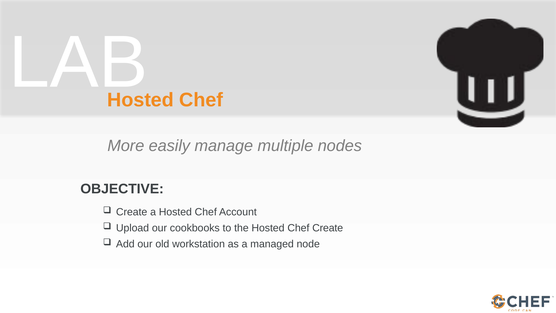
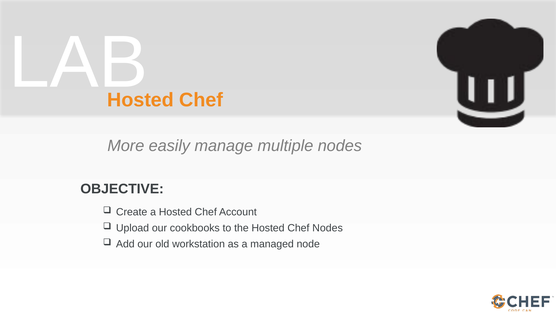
Chef Create: Create -> Nodes
